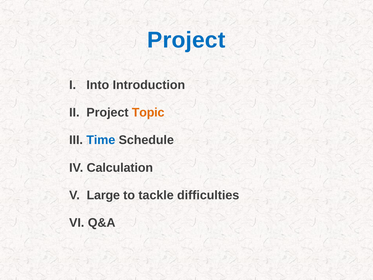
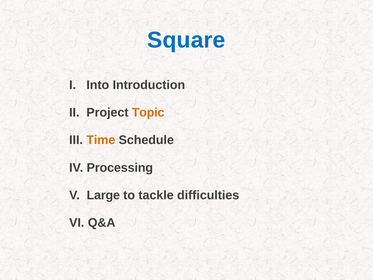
Project at (186, 40): Project -> Square
Time colour: blue -> orange
Calculation: Calculation -> Processing
